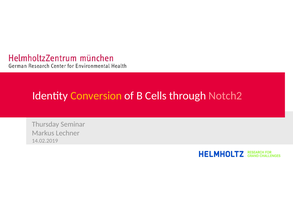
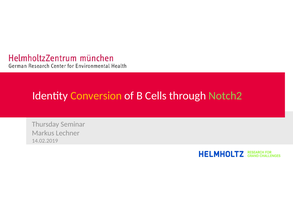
Notch2 colour: pink -> light green
